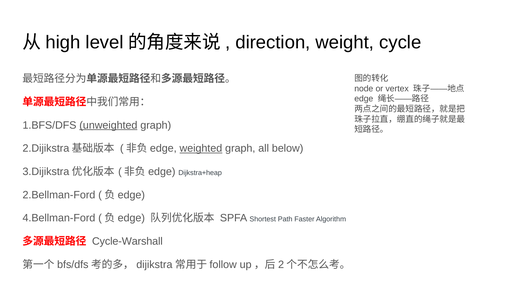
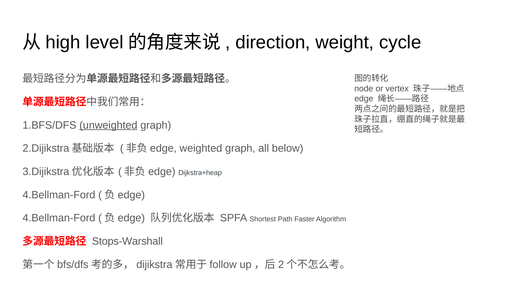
weighted underline: present -> none
2.Bellman-Ford at (59, 195): 2.Bellman-Ford -> 4.Bellman-Ford
Cycle-Warshall: Cycle-Warshall -> Stops-Warshall
